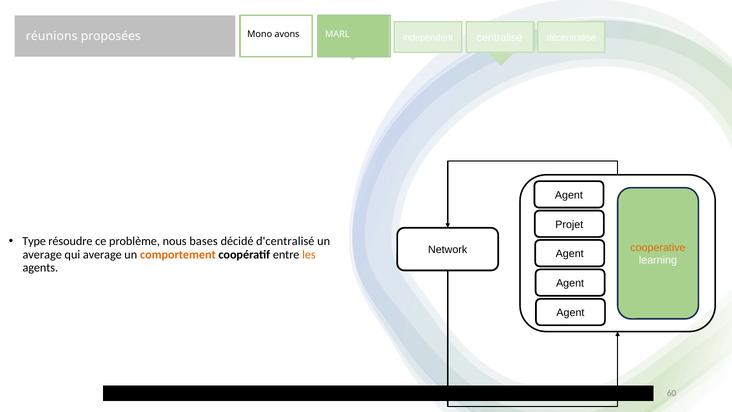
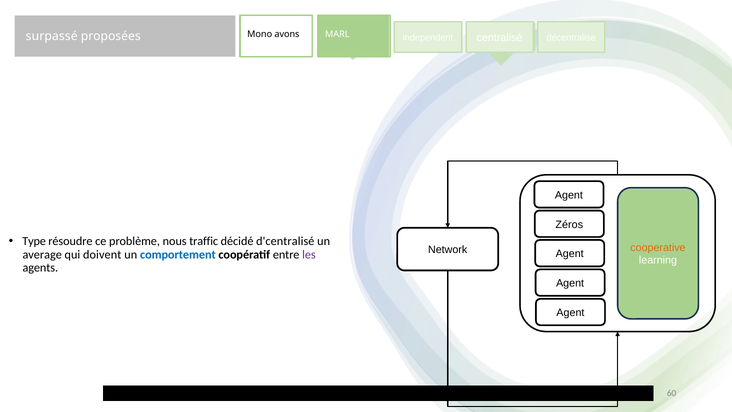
réunions: réunions -> surpassé
Projet: Projet -> Zéros
bases: bases -> traffic
qui average: average -> doivent
comportement colour: orange -> blue
les colour: orange -> purple
